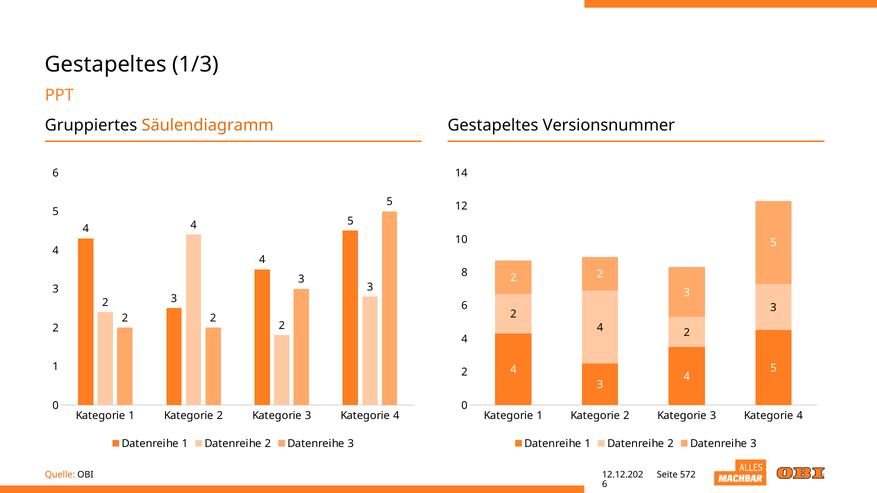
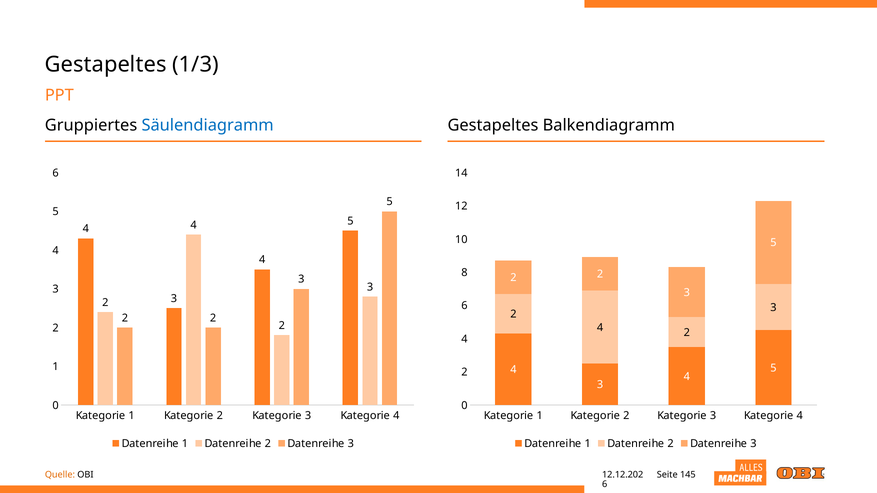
Säulendiagramm colour: orange -> blue
Versionsnummer: Versionsnummer -> Balkendiagramm
572: 572 -> 145
